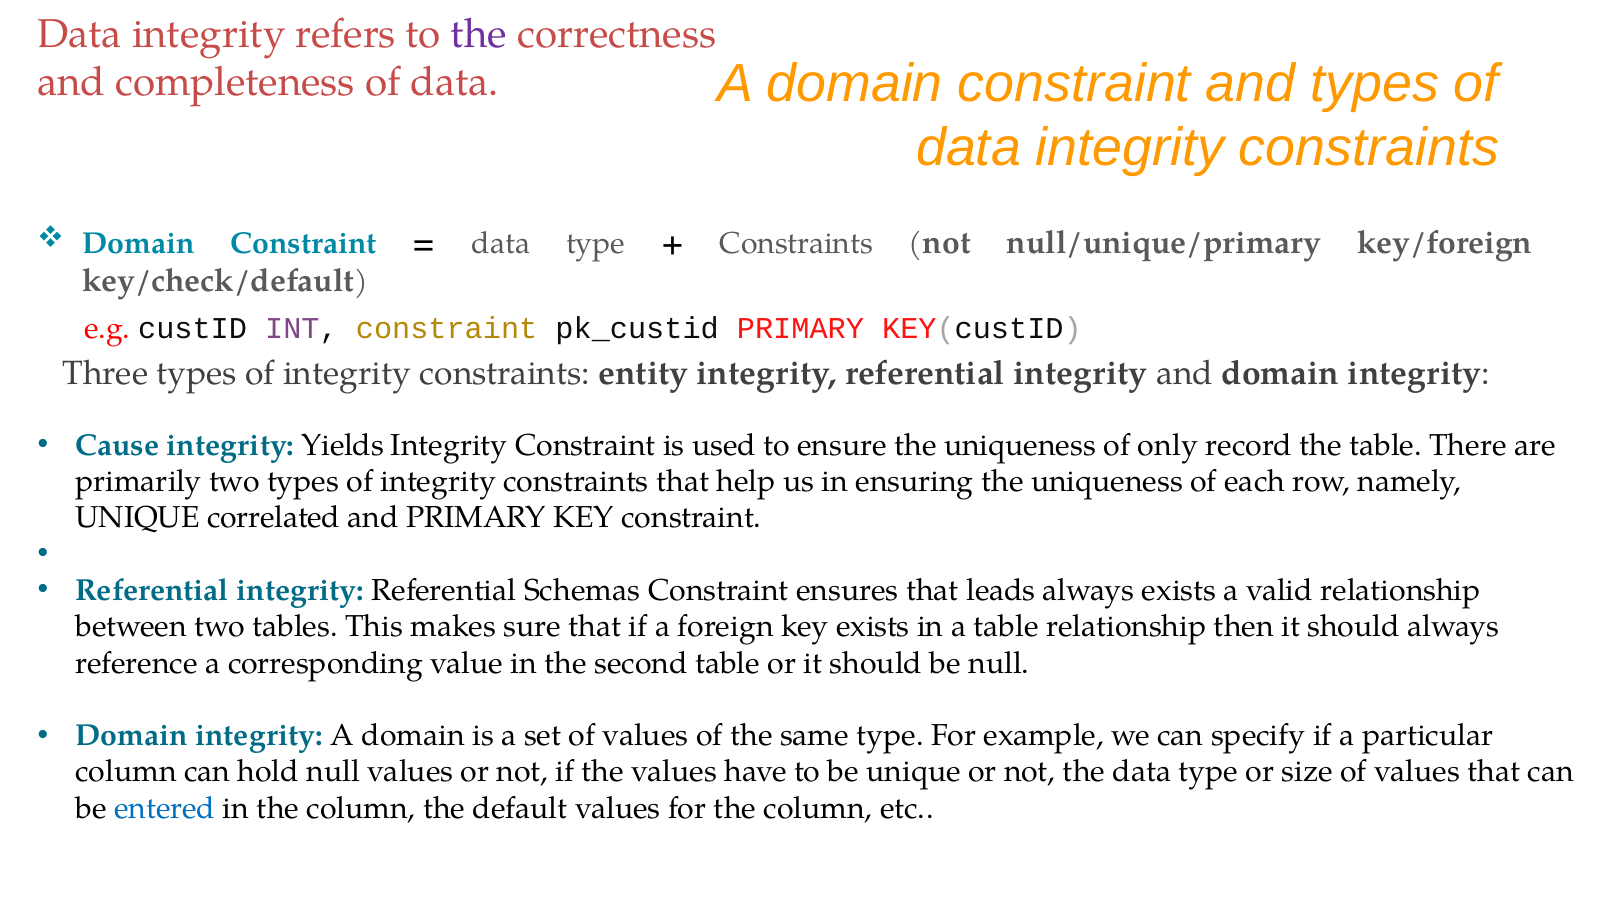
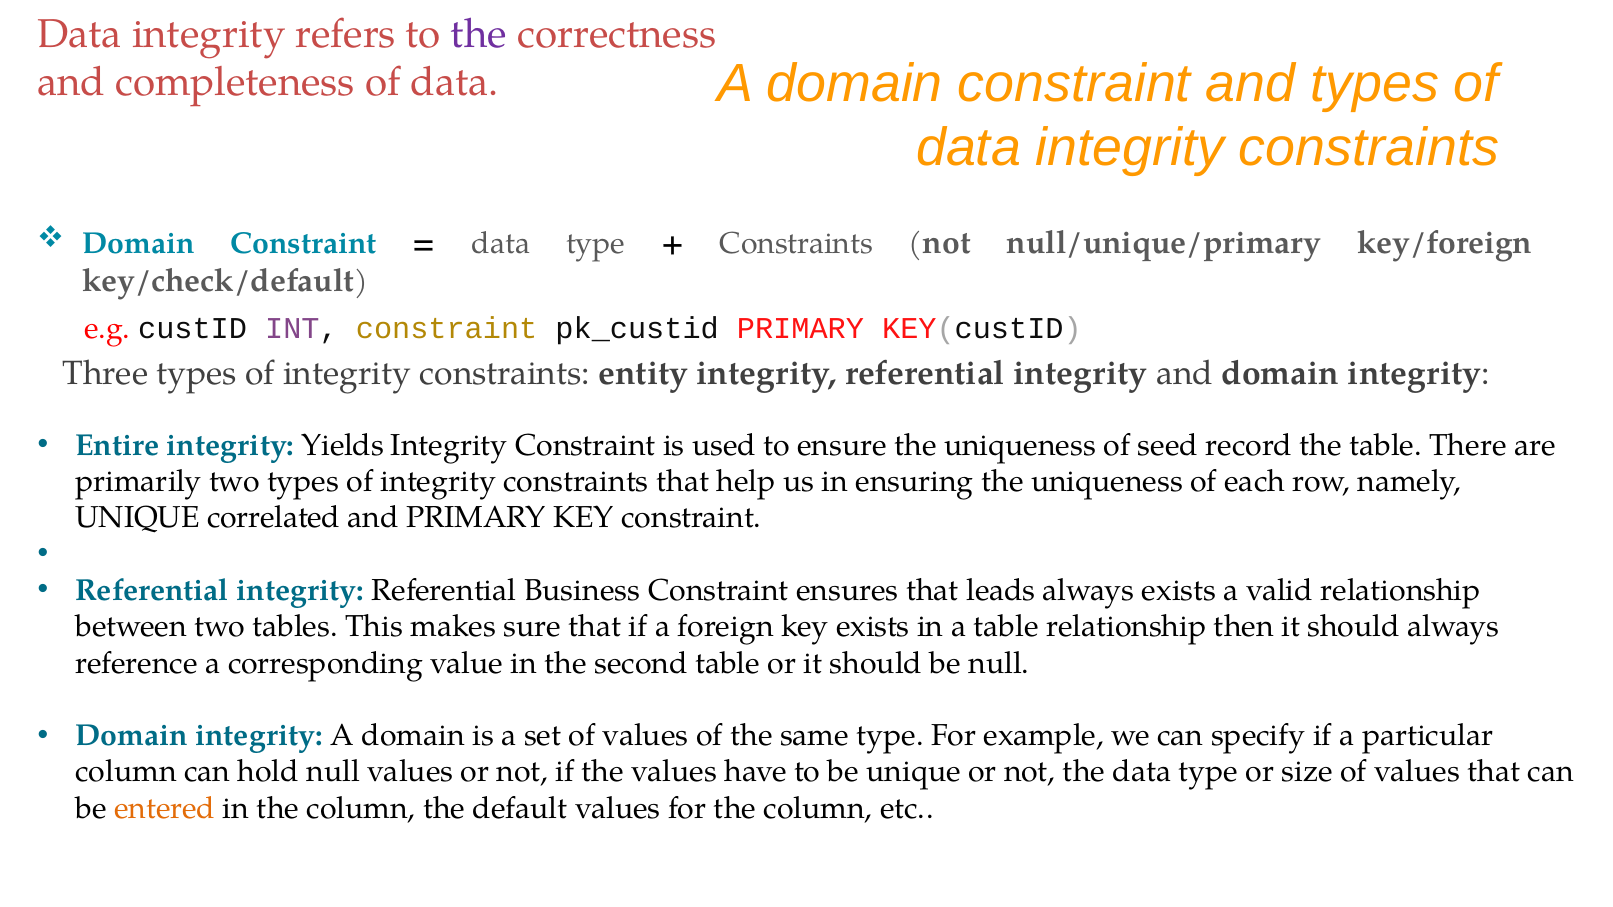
Cause: Cause -> Entire
only: only -> seed
Schemas: Schemas -> Business
entered colour: blue -> orange
